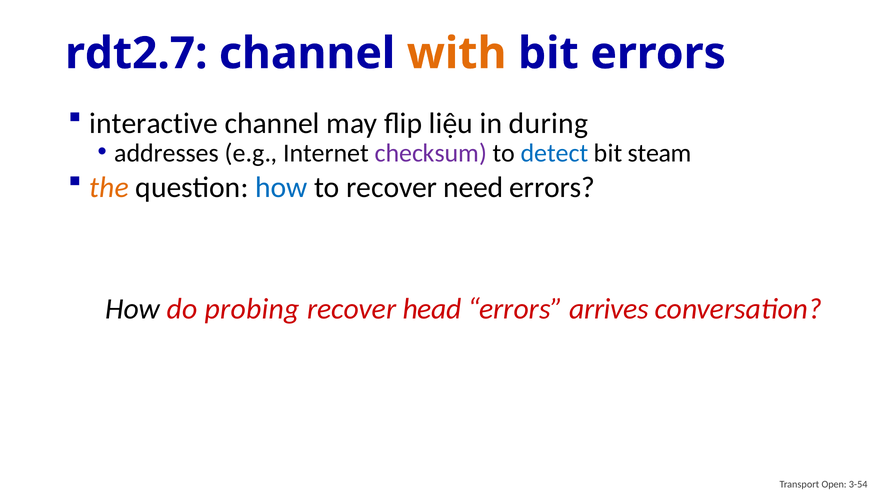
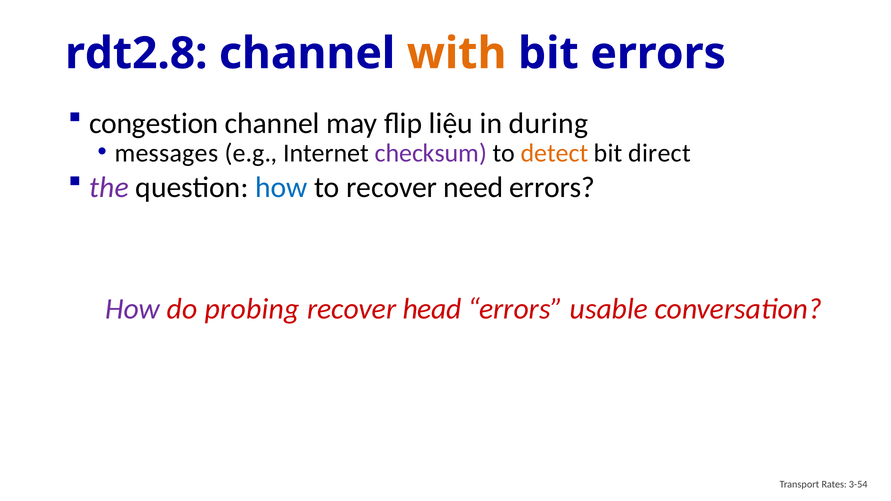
rdt2.7: rdt2.7 -> rdt2.8
interactive: interactive -> congestion
addresses: addresses -> messages
detect colour: blue -> orange
steam: steam -> direct
the colour: orange -> purple
How at (133, 309) colour: black -> purple
arrives: arrives -> usable
Open: Open -> Rates
